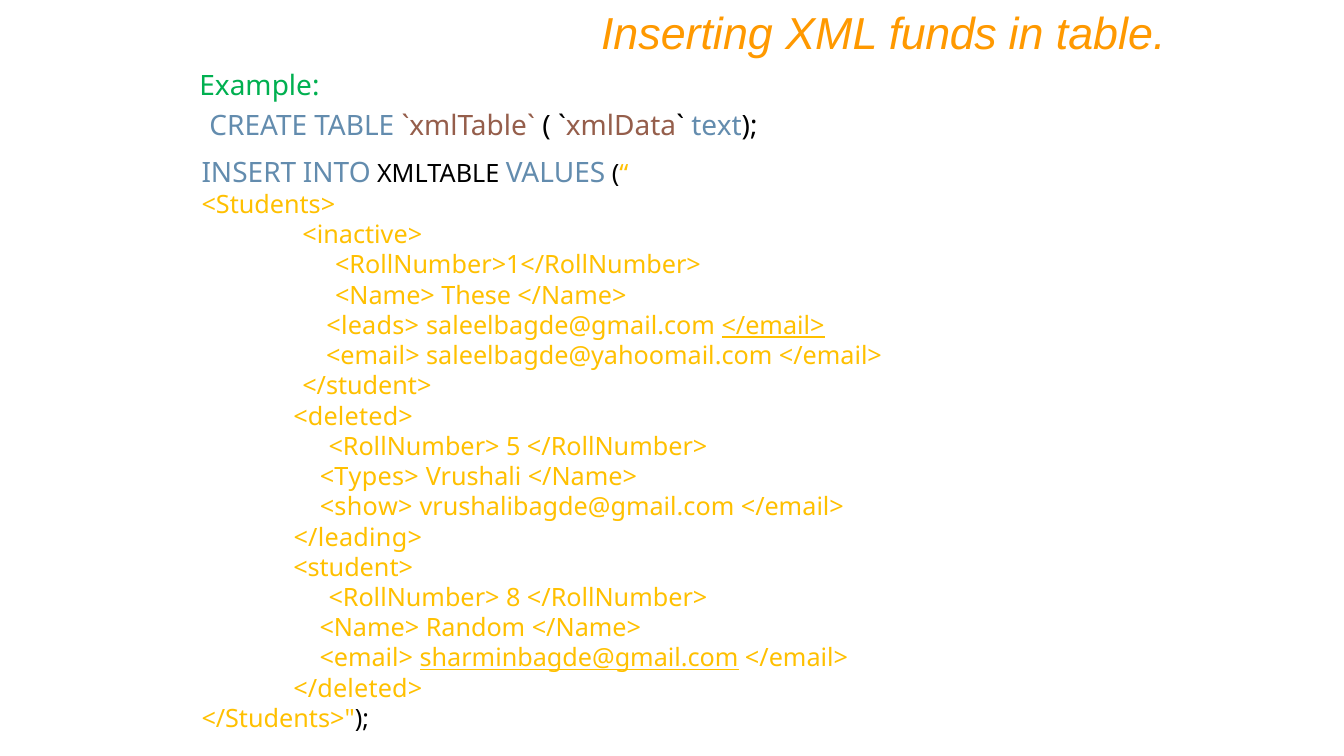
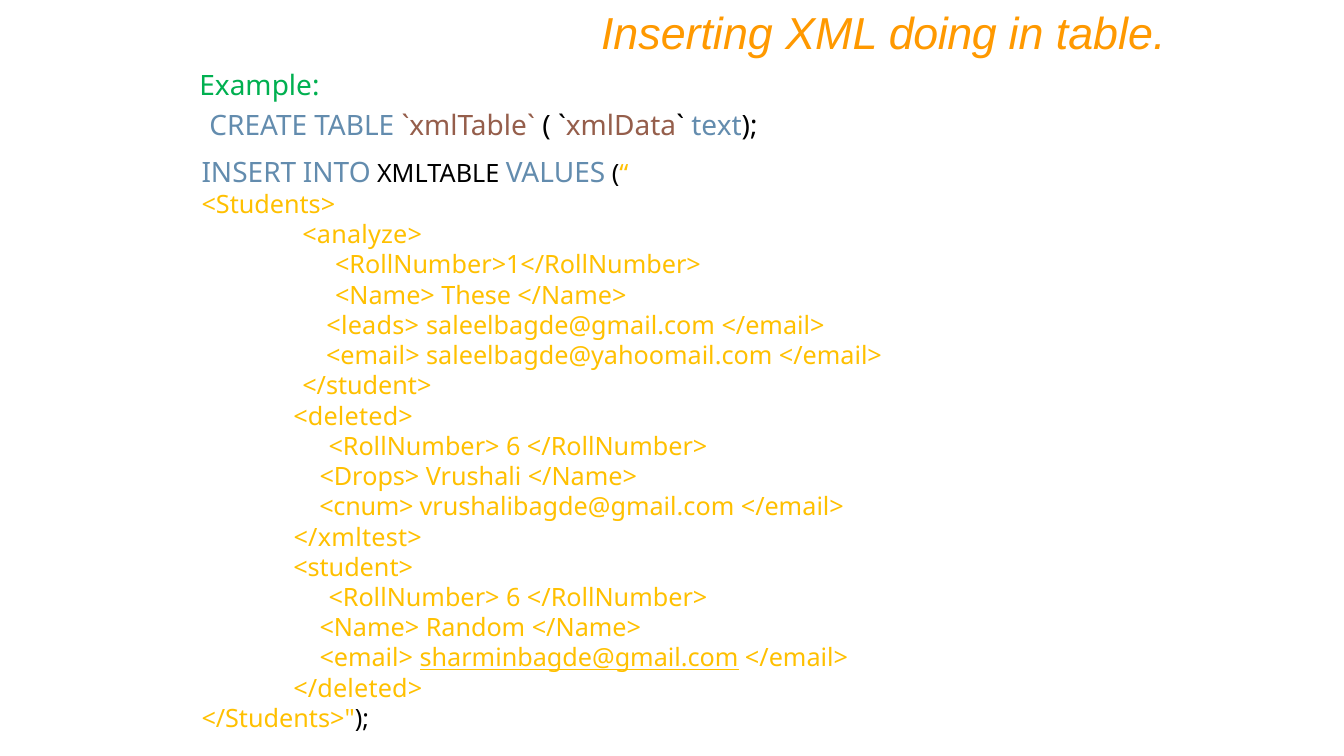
funds: funds -> doing
<inactive>: <inactive> -> <analyze>
</email> at (773, 326) underline: present -> none
5 at (513, 447): 5 -> 6
<Types>: <Types> -> <Drops>
<show>: <show> -> <cnum>
</leading>: </leading> -> </xmltest>
8 at (513, 598): 8 -> 6
